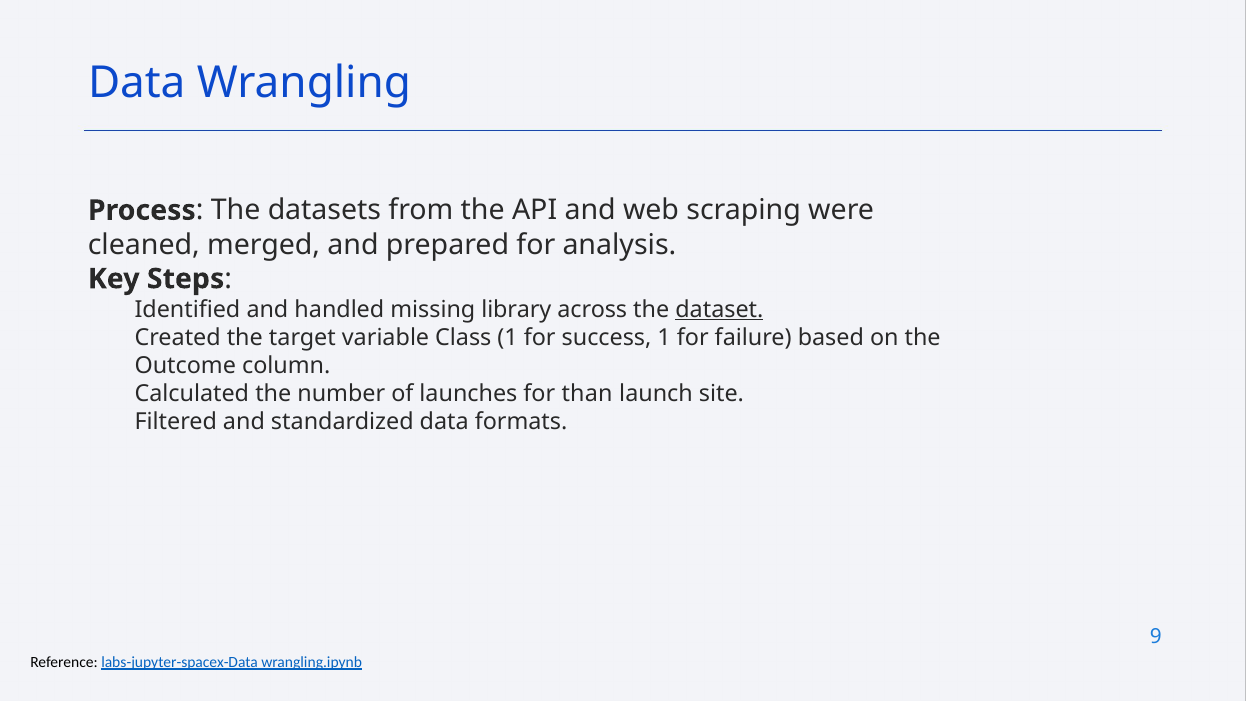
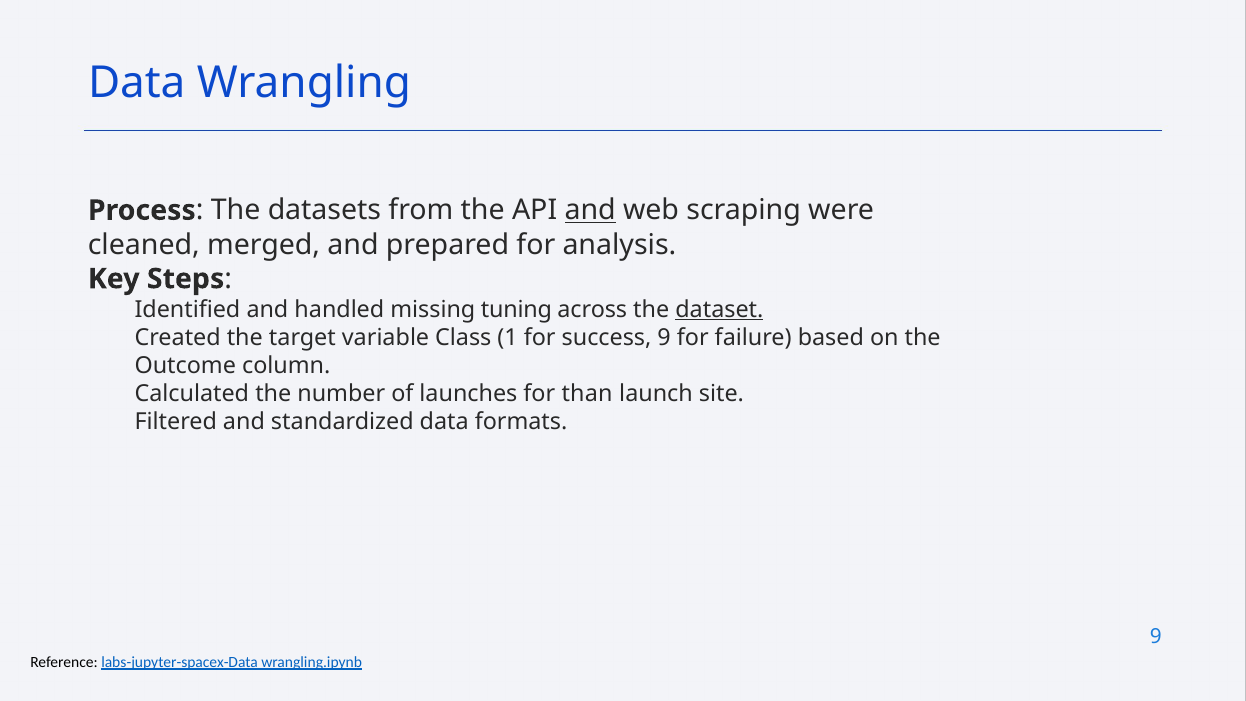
and at (590, 210) underline: none -> present
library: library -> tuning
success 1: 1 -> 9
